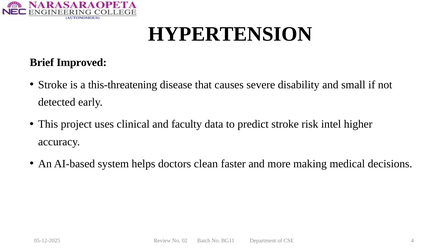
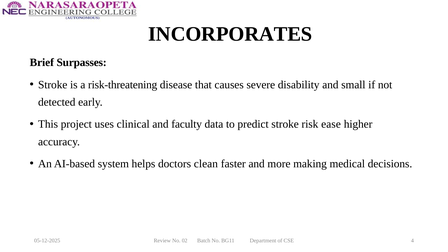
HYPERTENSION: HYPERTENSION -> INCORPORATES
Improved: Improved -> Surpasses
this-threatening: this-threatening -> risk-threatening
intel: intel -> ease
